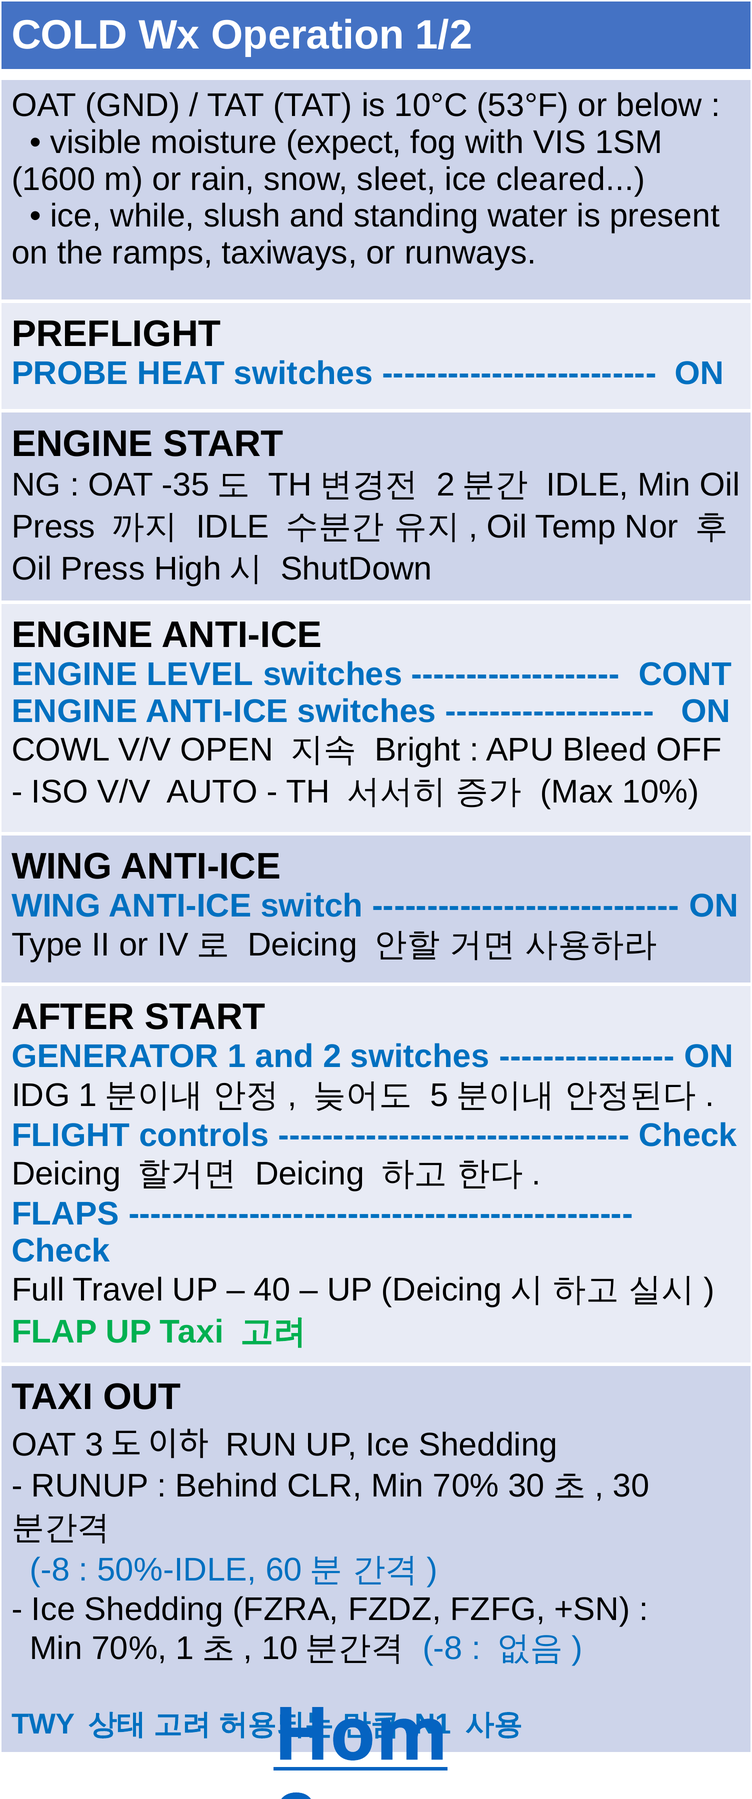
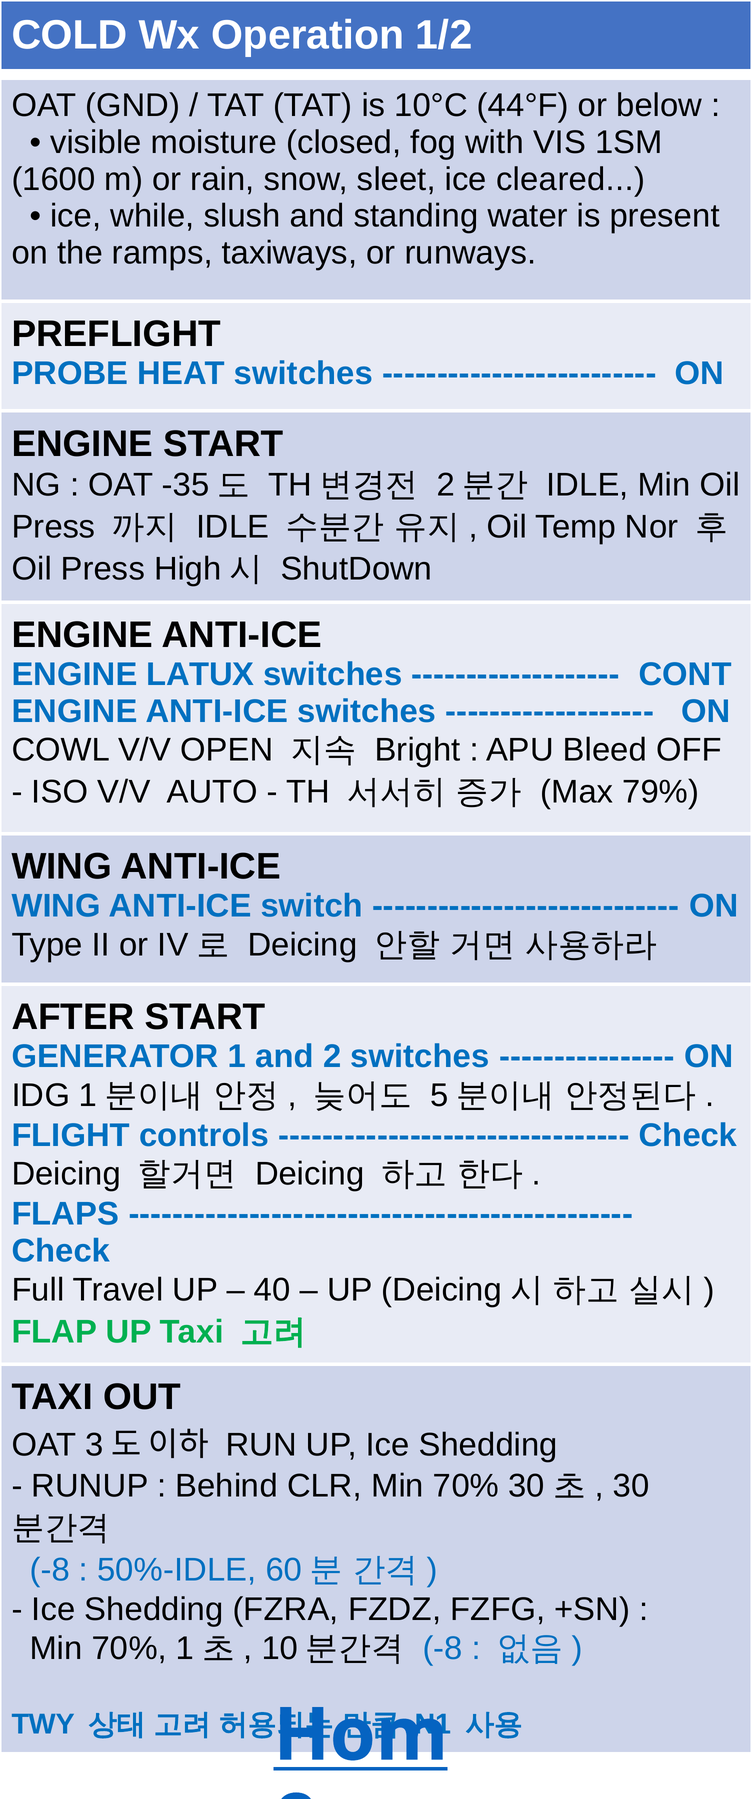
53°F: 53°F -> 44°F
expect: expect -> closed
LEVEL: LEVEL -> LATUX
10%: 10% -> 79%
